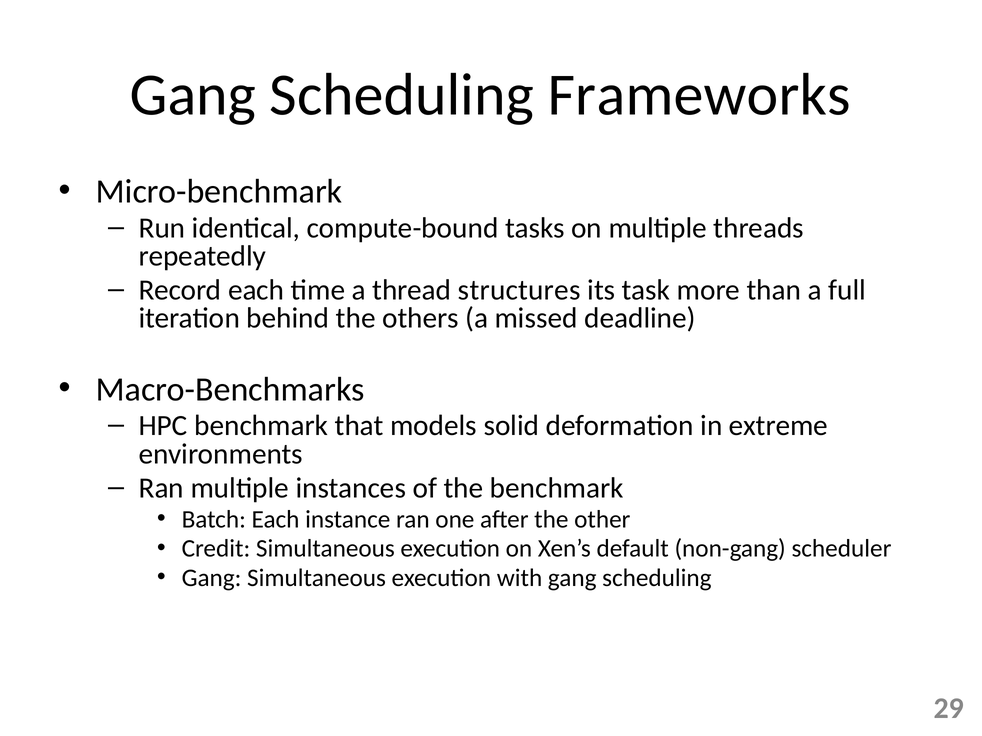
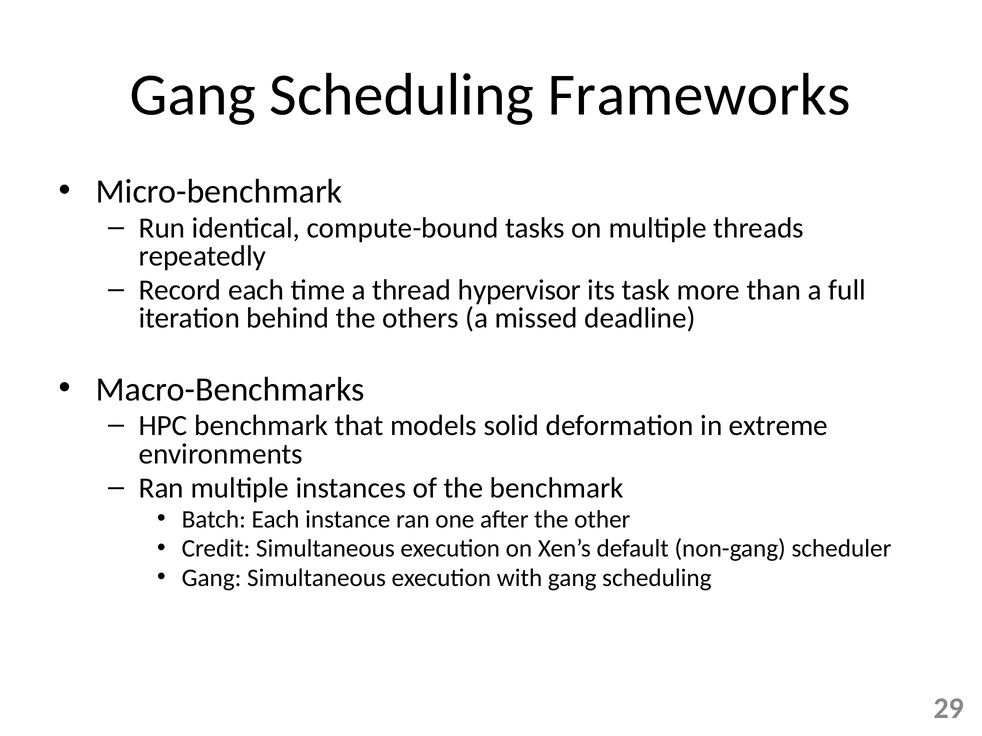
structures: structures -> hypervisor
